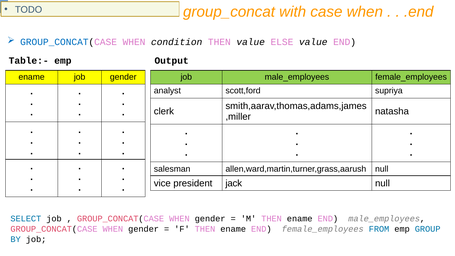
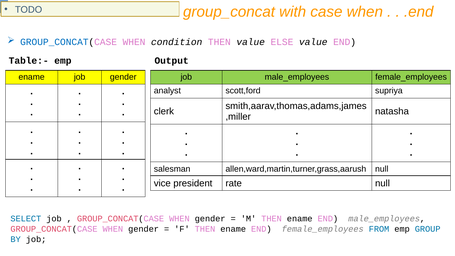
jack: jack -> rate
